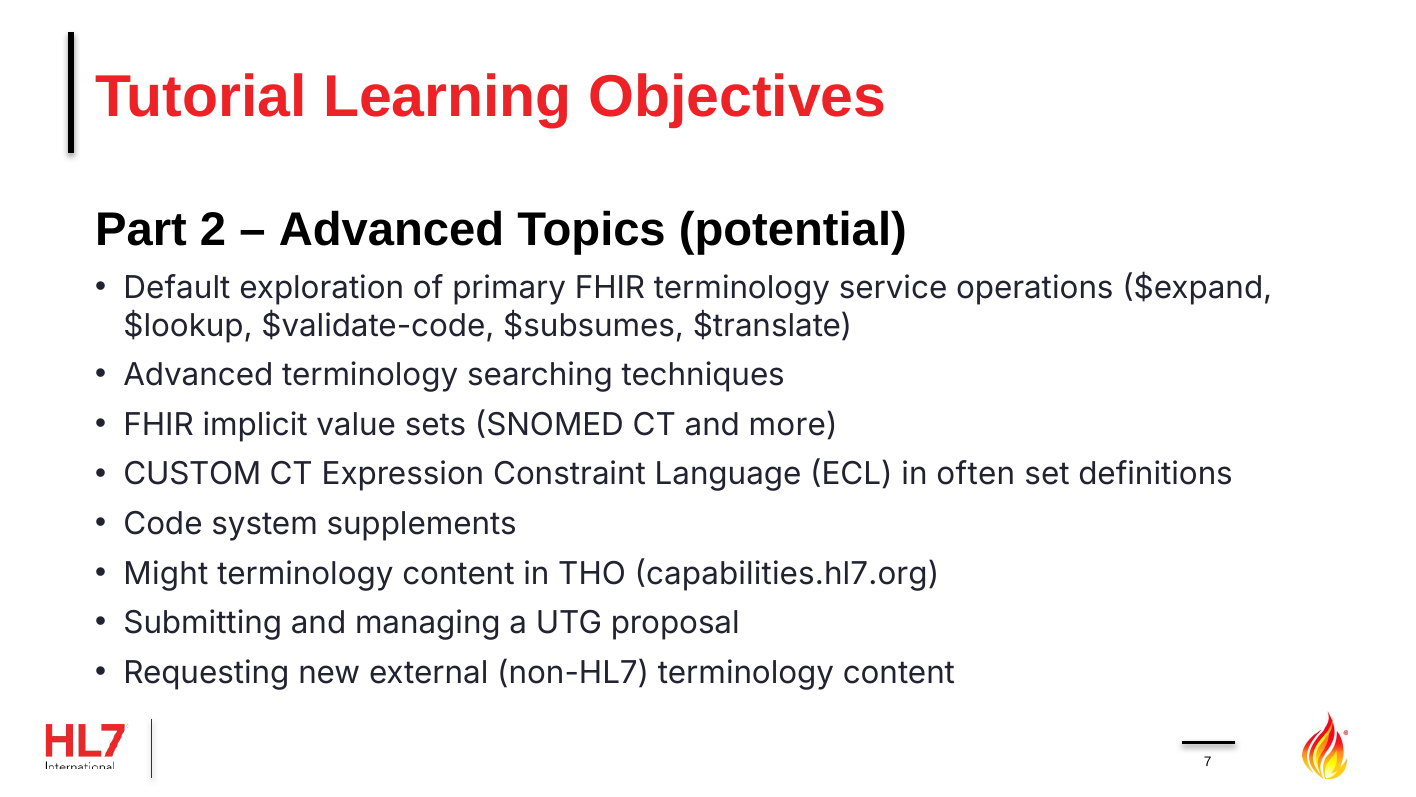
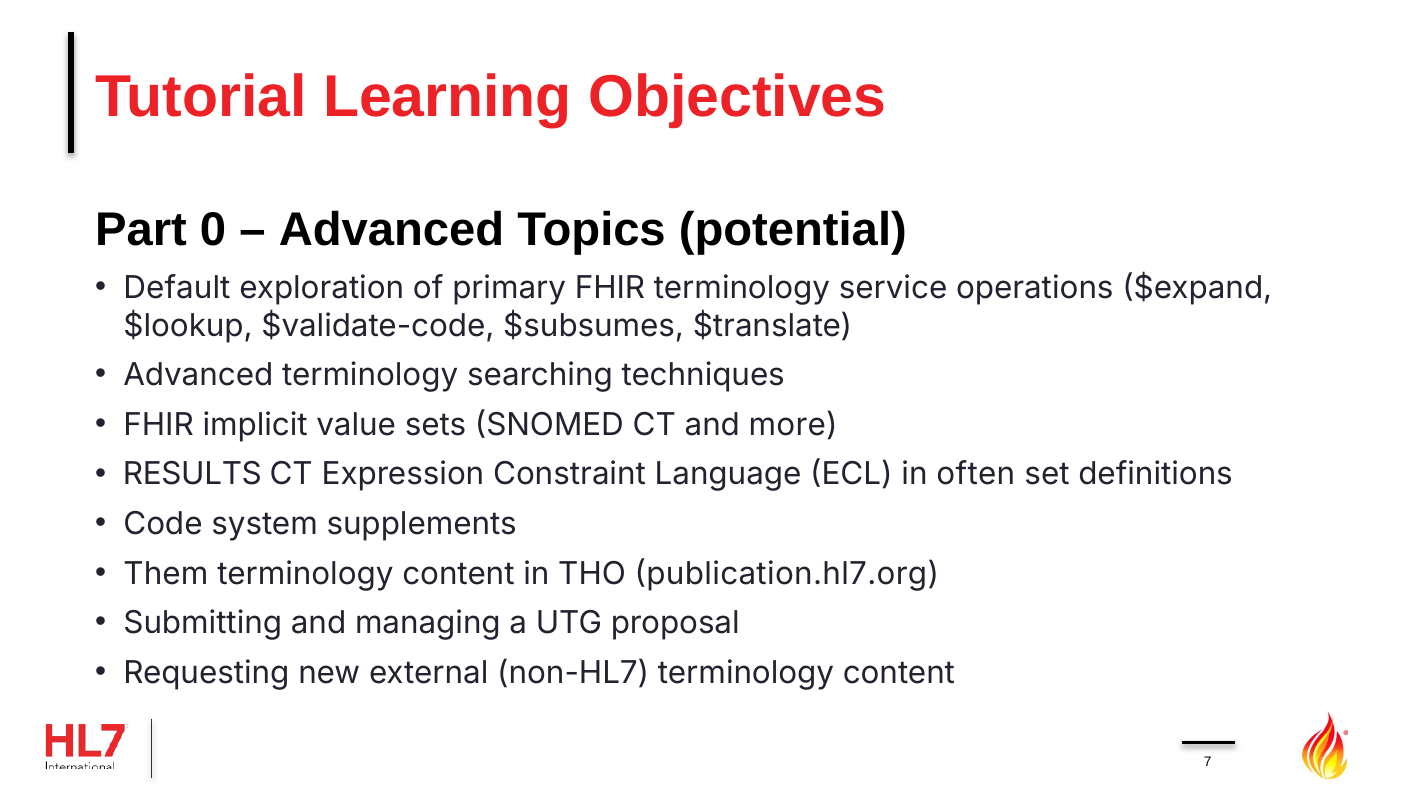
2: 2 -> 0
CUSTOM: CUSTOM -> RESULTS
Might: Might -> Them
capabilities.hl7.org: capabilities.hl7.org -> publication.hl7.org
